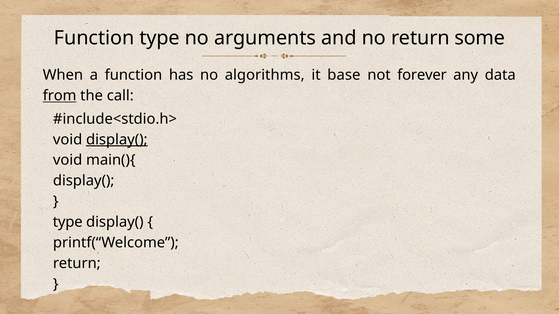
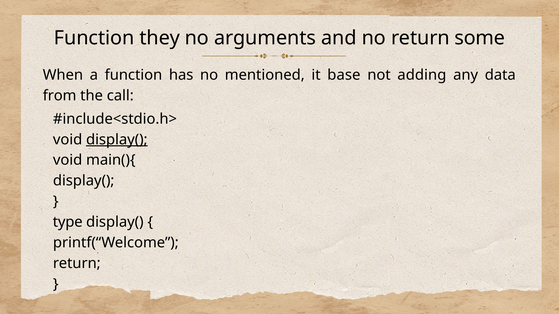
Function type: type -> they
algorithms: algorithms -> mentioned
forever: forever -> adding
from underline: present -> none
